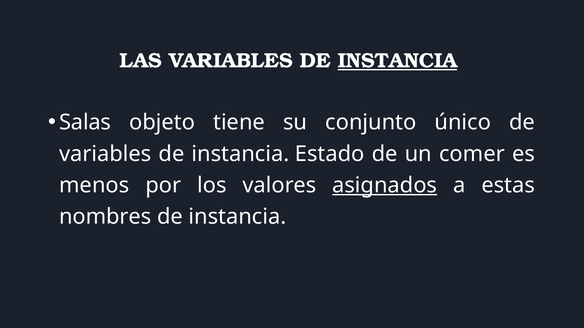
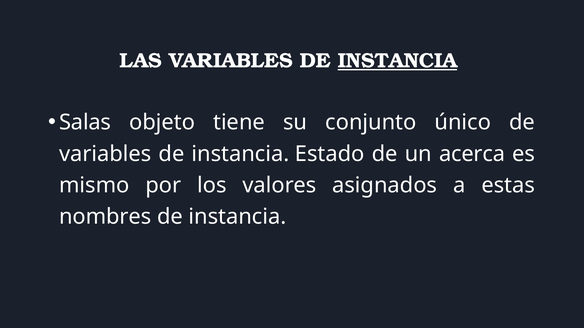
comer: comer -> acerca
menos: menos -> mismo
asignados underline: present -> none
